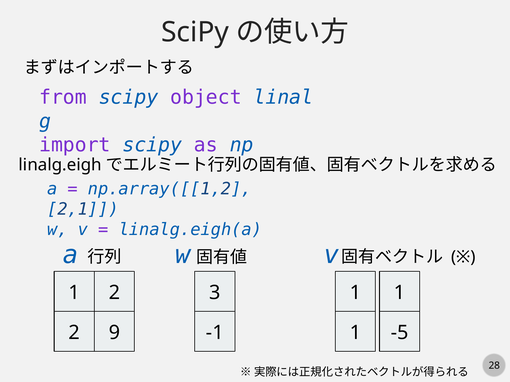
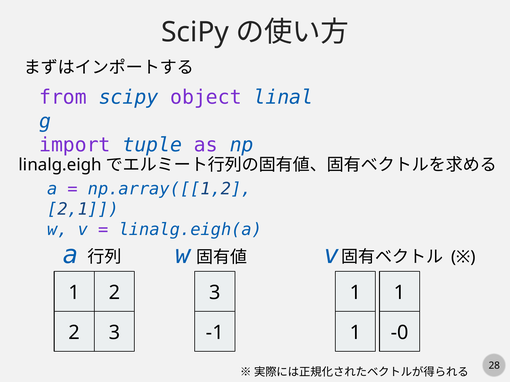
import scipy: scipy -> tuple
2 9: 9 -> 3
-5: -5 -> -0
